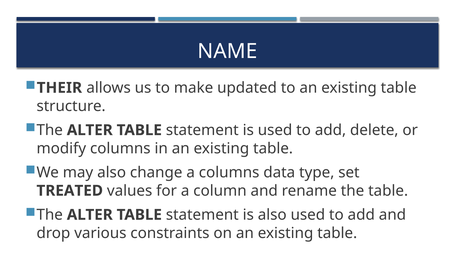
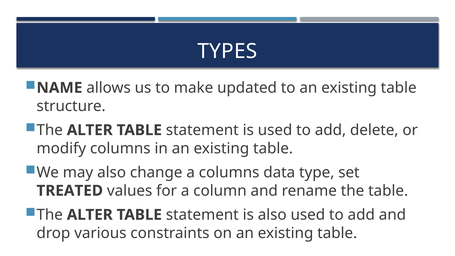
NAME: NAME -> TYPES
THEIR: THEIR -> NAME
